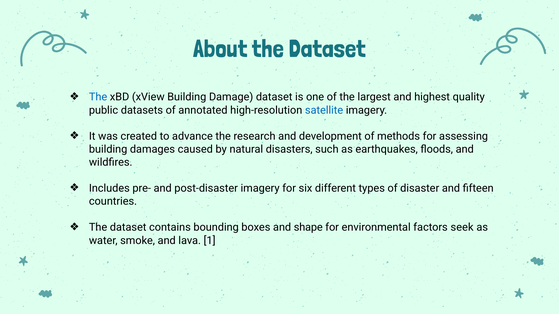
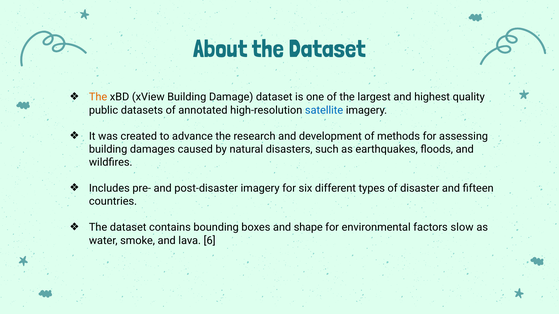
The at (98, 97) colour: blue -> orange
seek: seek -> slow
1: 1 -> 6
